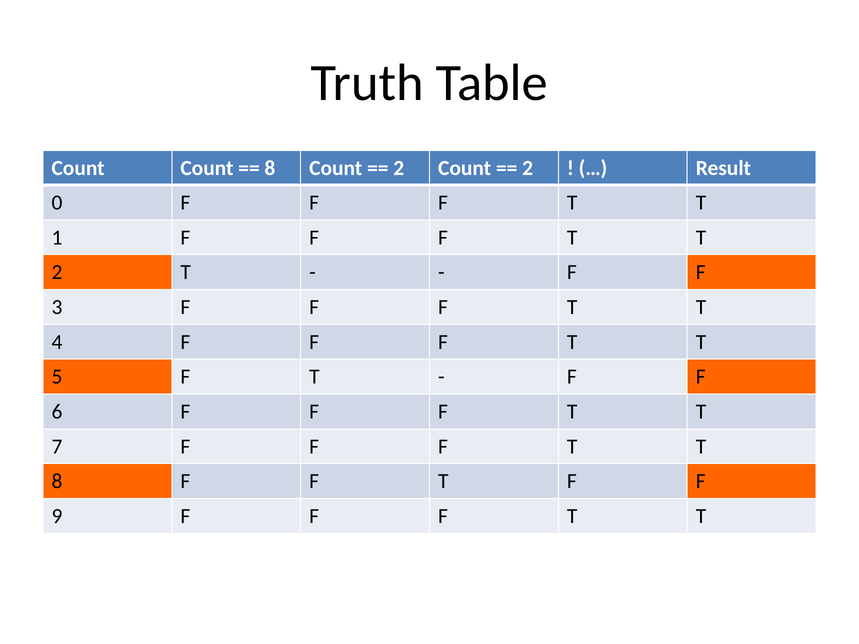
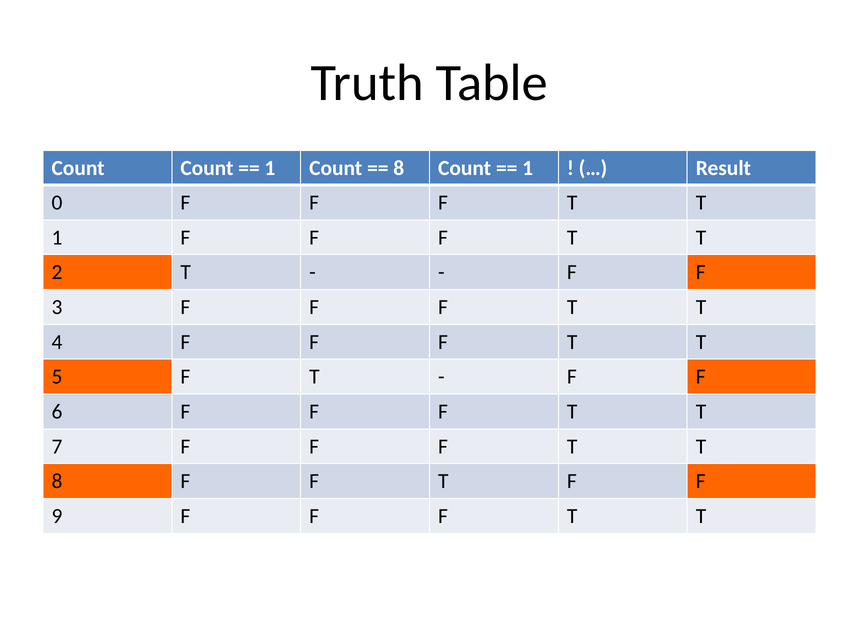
8 at (270, 168): 8 -> 1
2 at (399, 168): 2 -> 8
2 at (528, 168): 2 -> 1
